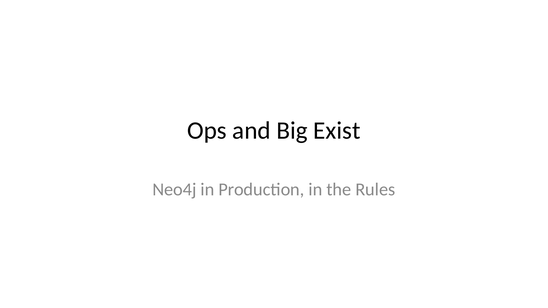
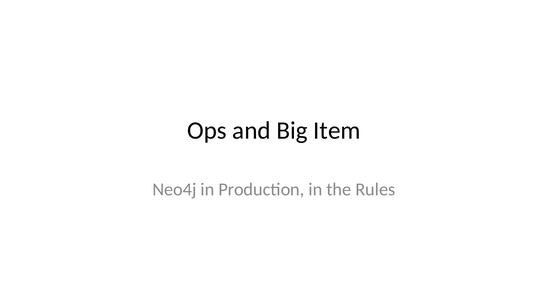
Exist: Exist -> Item
